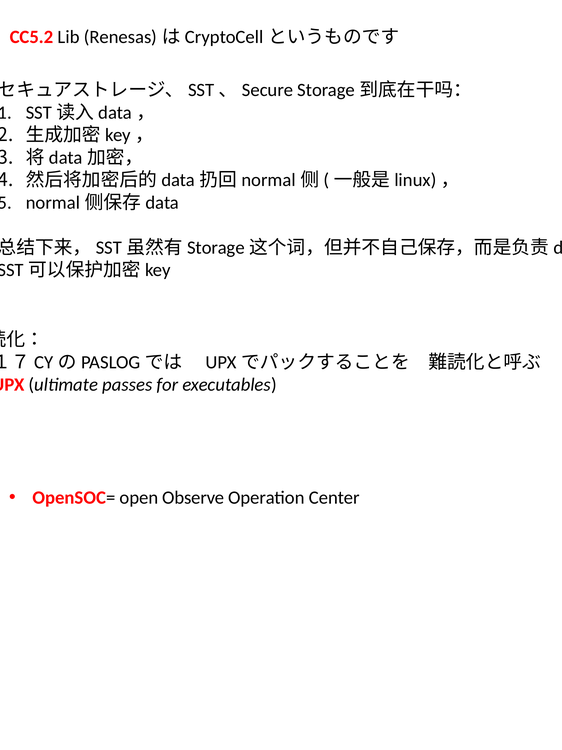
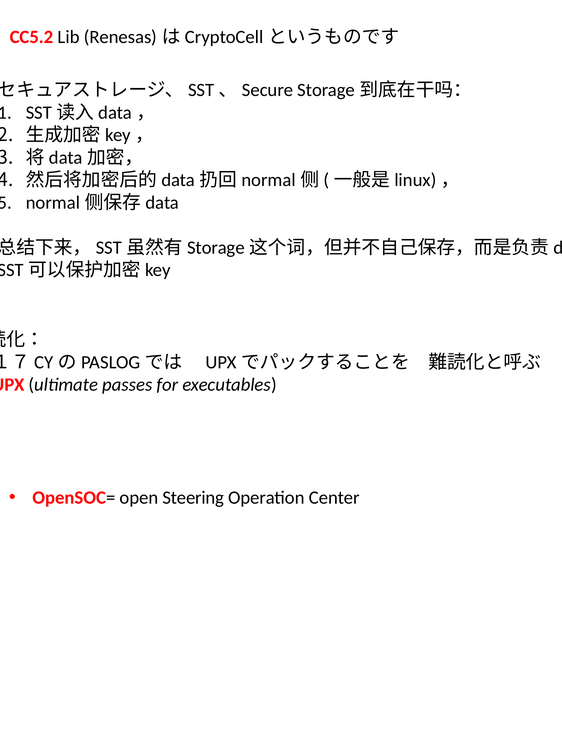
Observe: Observe -> Steering
